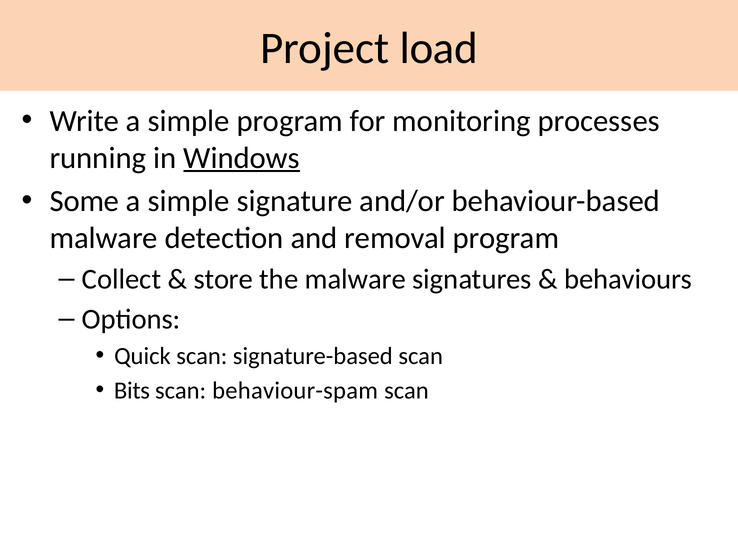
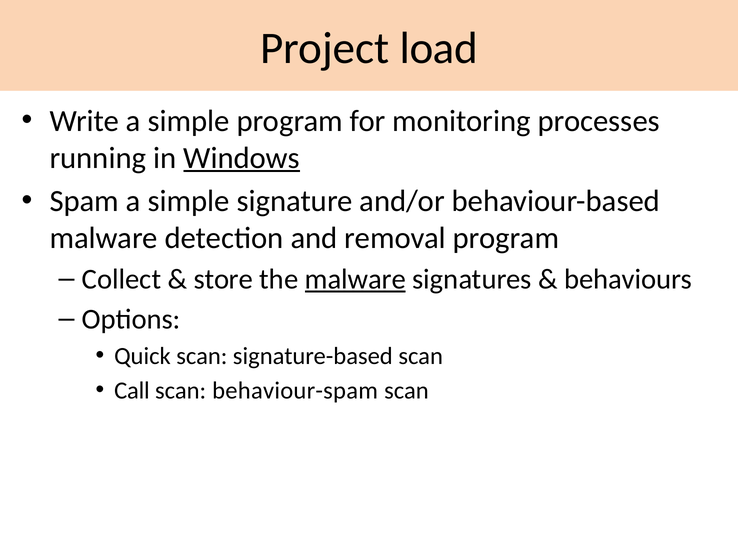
Some: Some -> Spam
malware at (355, 279) underline: none -> present
Bits: Bits -> Call
